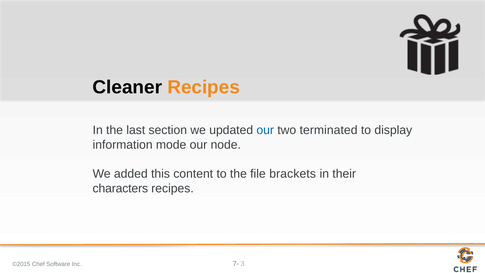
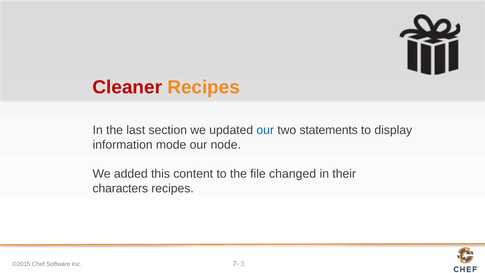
Cleaner colour: black -> red
terminated: terminated -> statements
brackets: brackets -> changed
